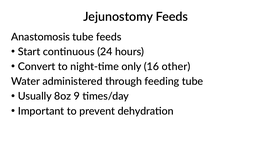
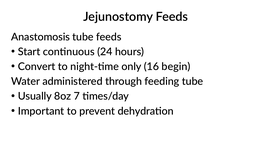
other: other -> begin
9: 9 -> 7
